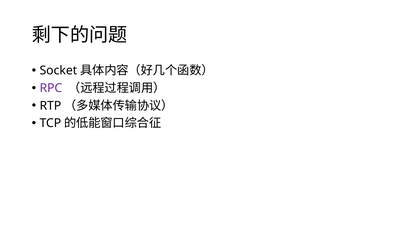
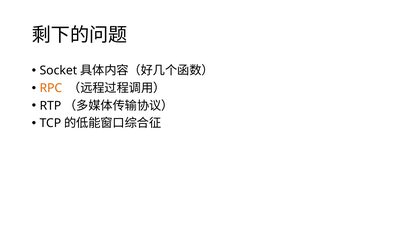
RPC colour: purple -> orange
